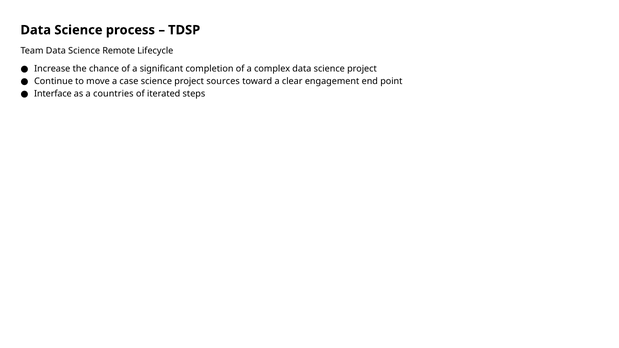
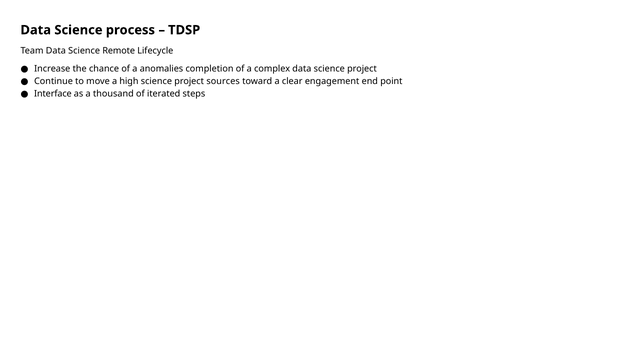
significant: significant -> anomalies
case: case -> high
countries: countries -> thousand
